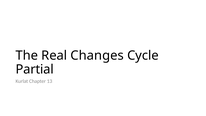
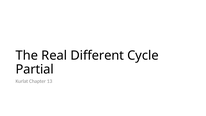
Changes: Changes -> Different
